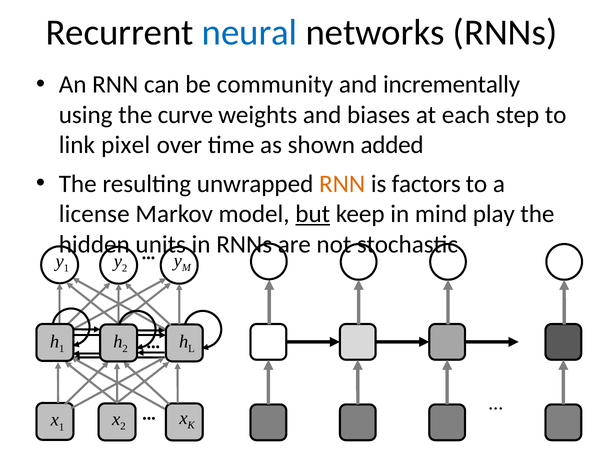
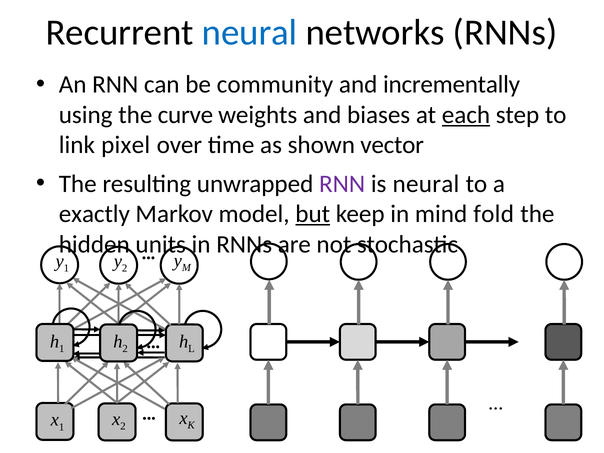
each underline: none -> present
added: added -> vector
RNN at (342, 184) colour: orange -> purple
is factors: factors -> neural
license: license -> exactly
play: play -> fold
